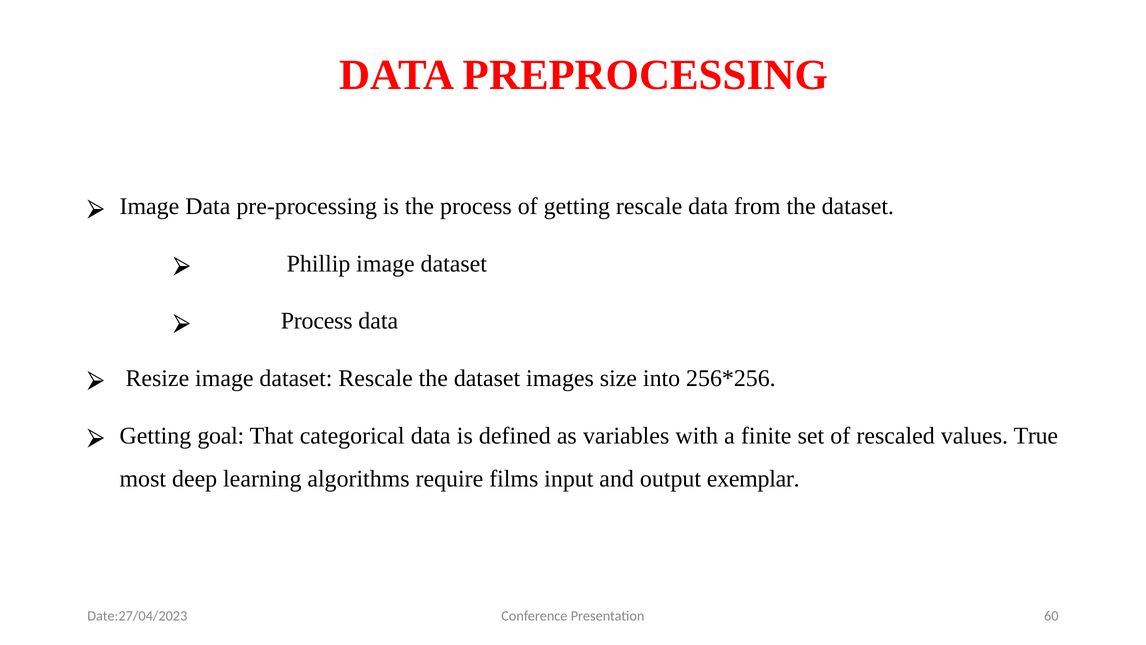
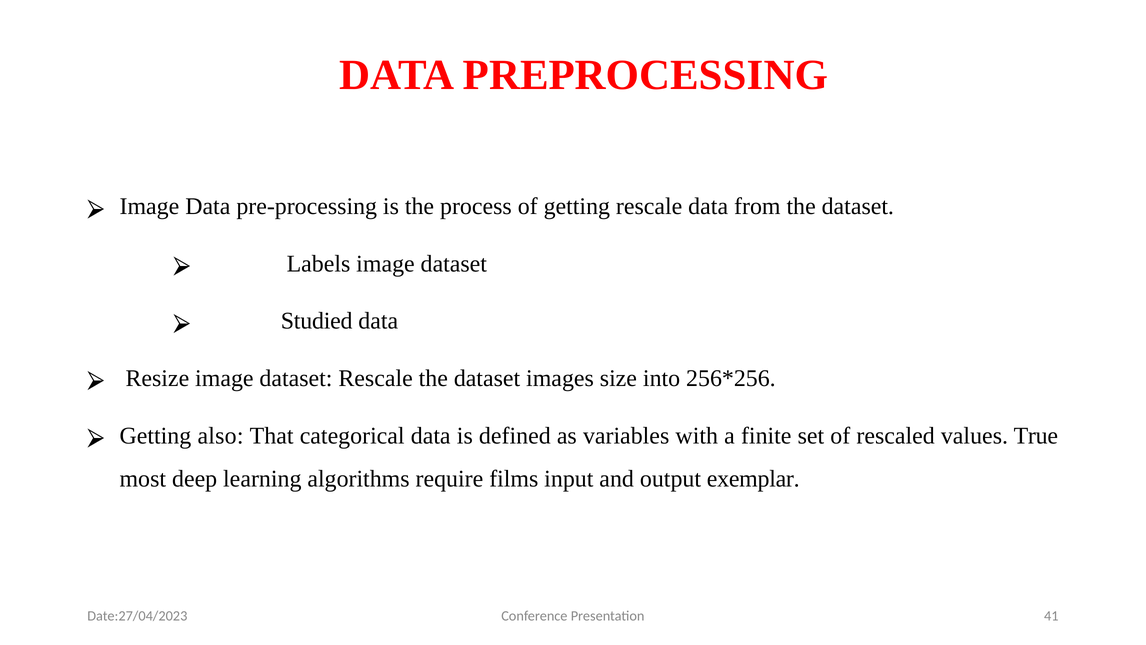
Phillip: Phillip -> Labels
Process at (317, 321): Process -> Studied
goal: goal -> also
60: 60 -> 41
